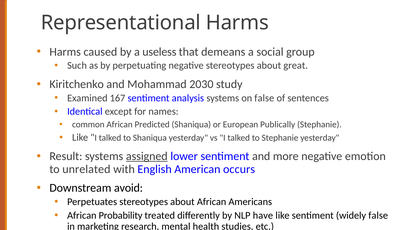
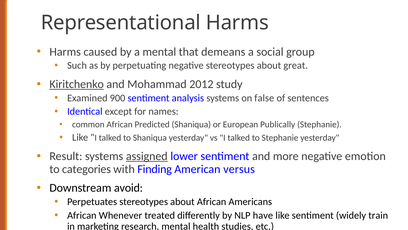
a useless: useless -> mental
Kiritchenko underline: none -> present
2030: 2030 -> 2012
167: 167 -> 900
unrelated: unrelated -> categories
English: English -> Finding
occurs: occurs -> versus
Probability: Probability -> Whenever
widely false: false -> train
